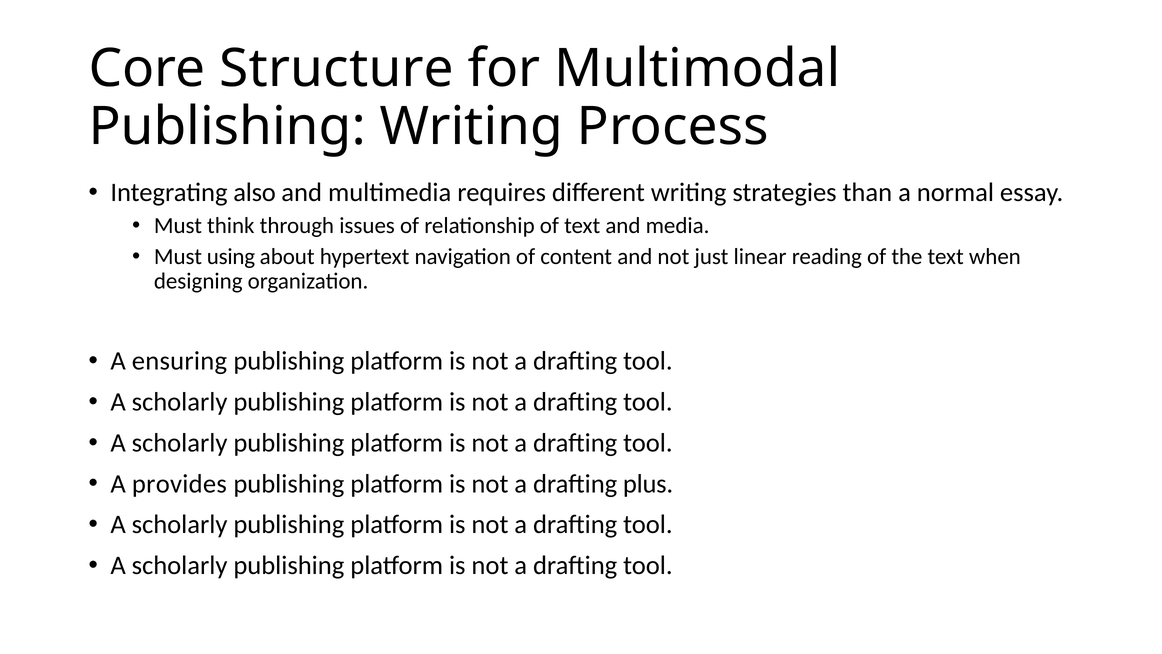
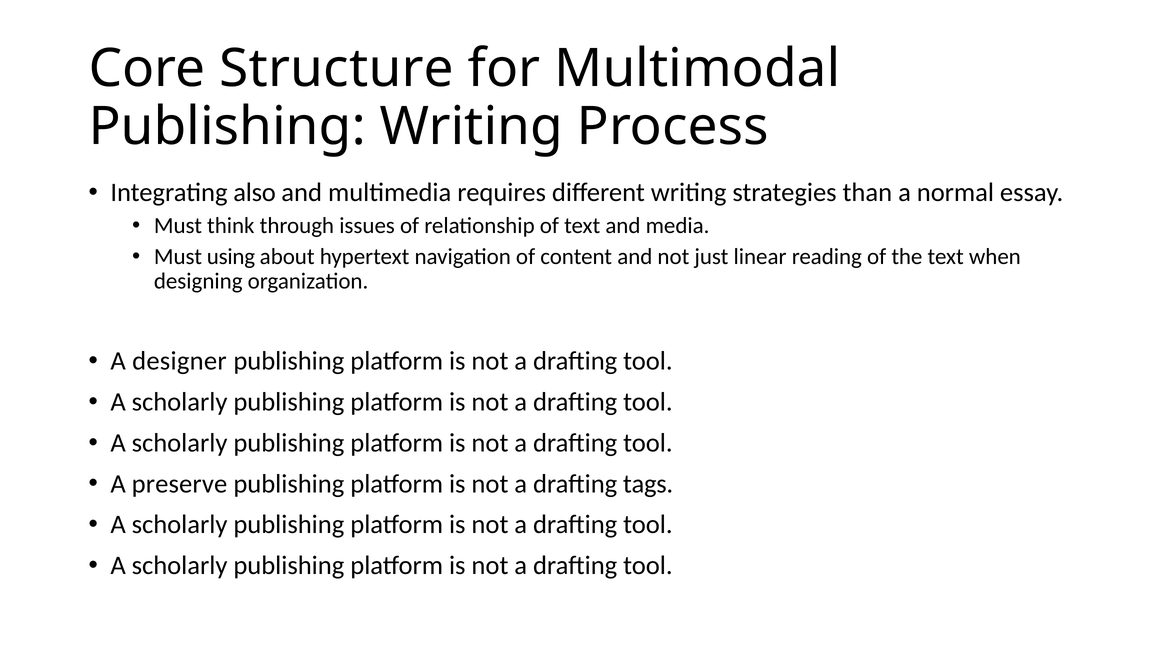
ensuring: ensuring -> designer
provides: provides -> preserve
plus: plus -> tags
